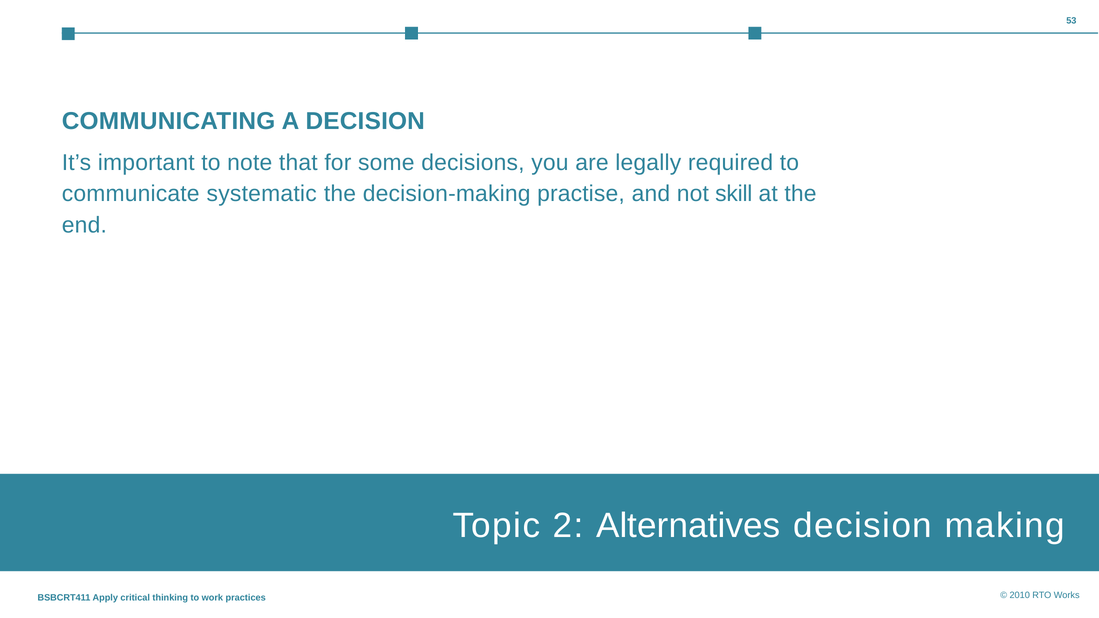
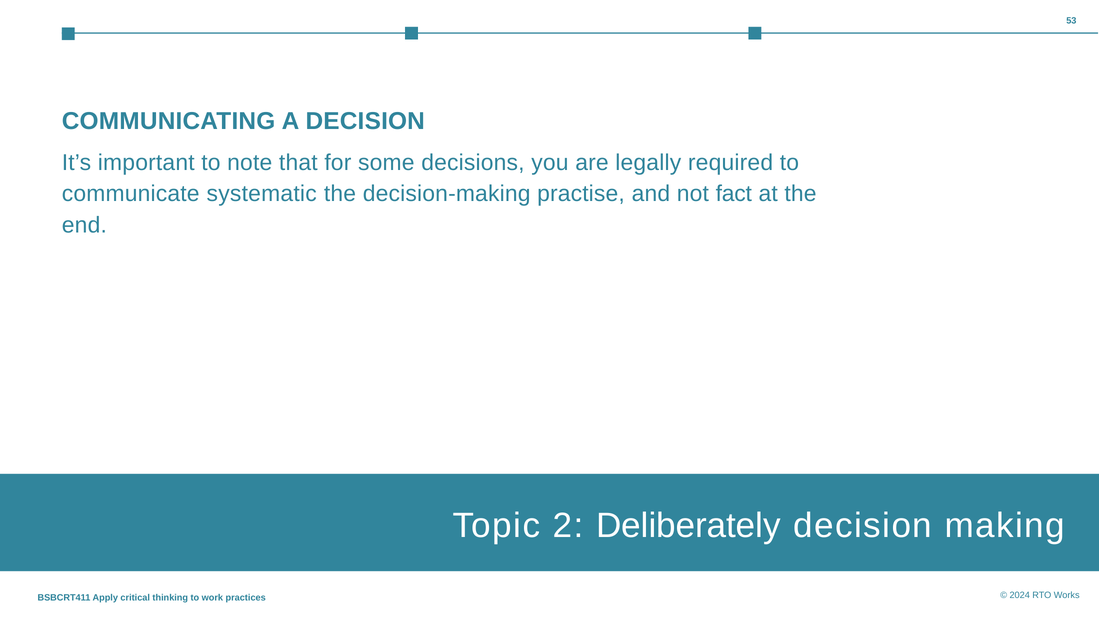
skill: skill -> fact
Alternatives: Alternatives -> Deliberately
2010: 2010 -> 2024
